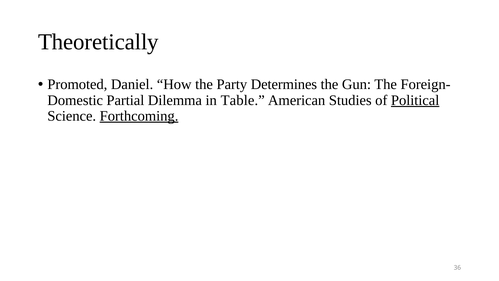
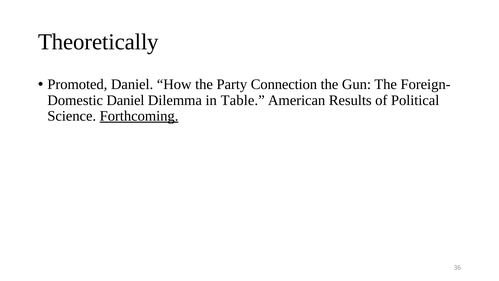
Determines: Determines -> Connection
Partial at (125, 100): Partial -> Daniel
Studies: Studies -> Results
Political underline: present -> none
